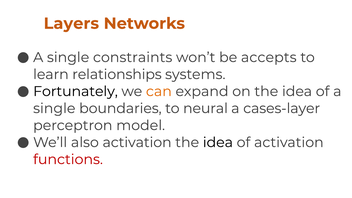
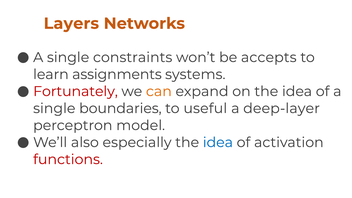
relationships: relationships -> assignments
Fortunately colour: black -> red
neural: neural -> useful
cases-layer: cases-layer -> deep-layer
also activation: activation -> especially
idea at (218, 142) colour: black -> blue
